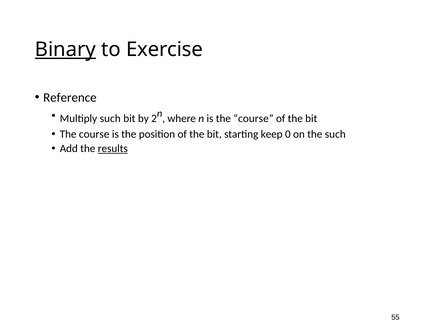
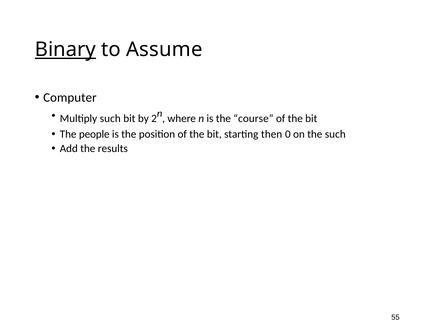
Exercise: Exercise -> Assume
Reference: Reference -> Computer
course at (94, 134): course -> people
keep: keep -> then
results underline: present -> none
